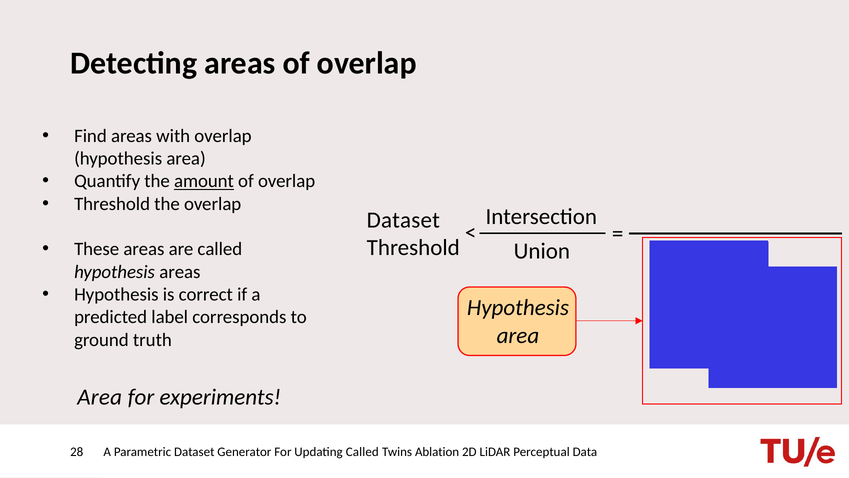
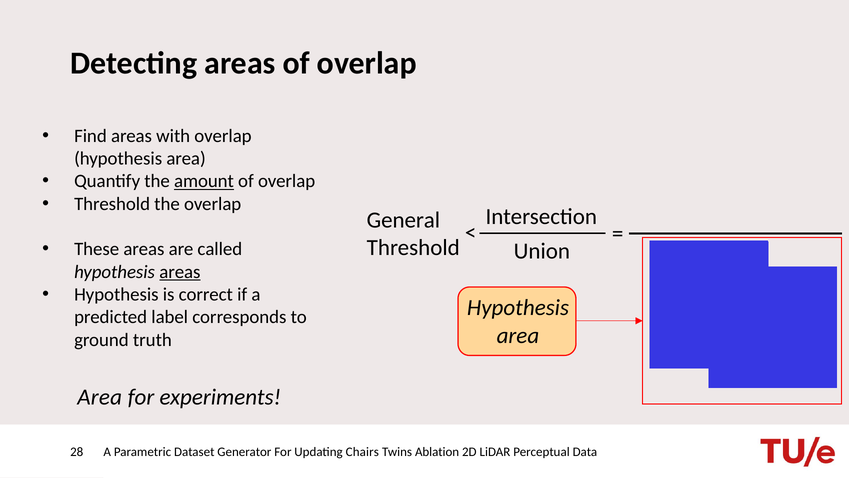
Dataset at (403, 220): Dataset -> General
areas at (180, 272) underline: none -> present
Updating Called: Called -> Chairs
